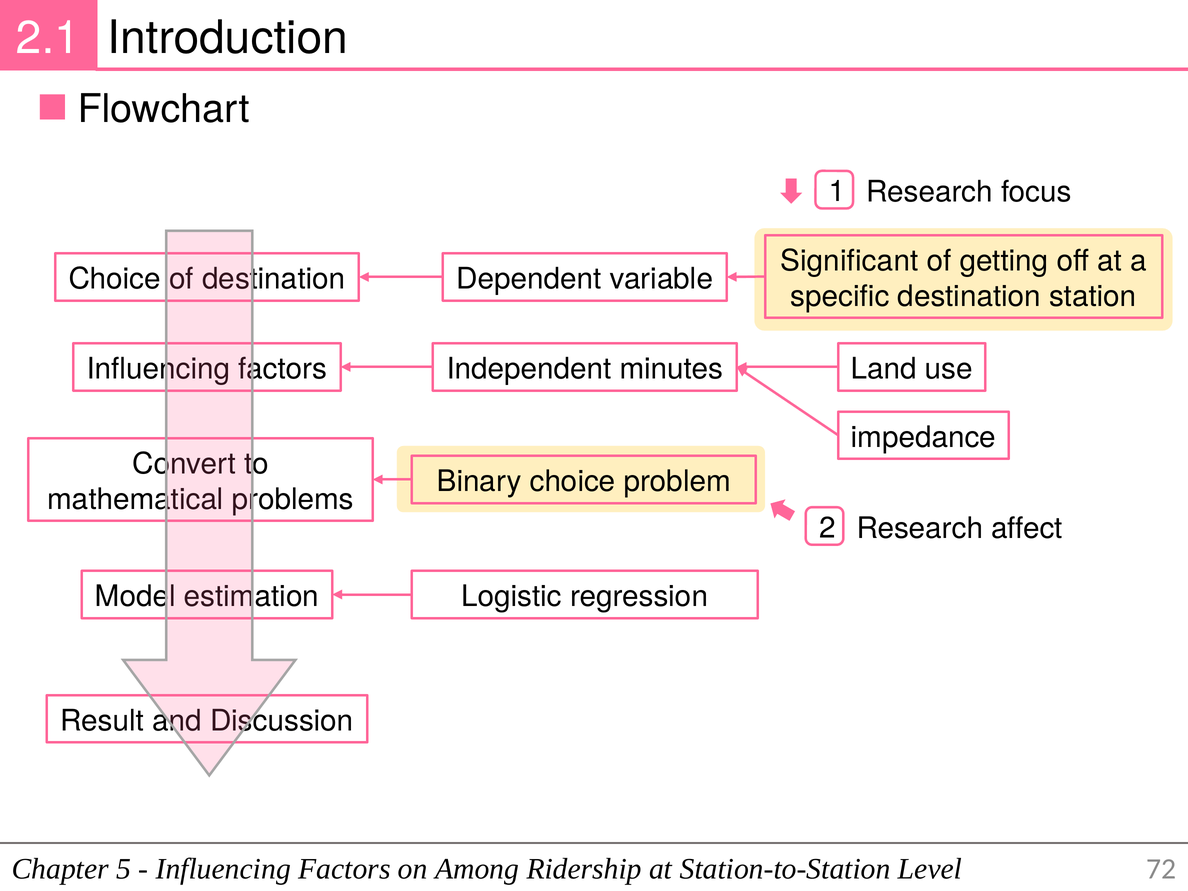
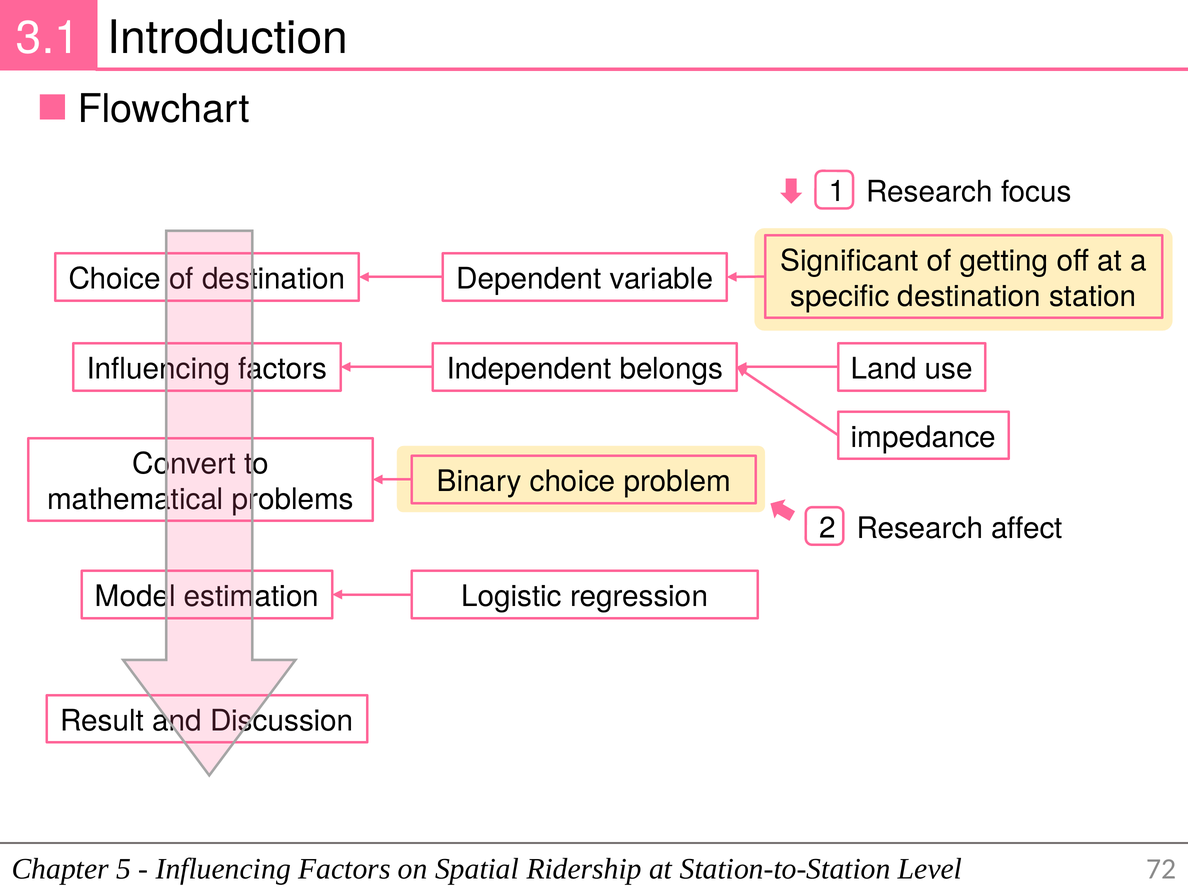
2.1: 2.1 -> 3.1
minutes: minutes -> belongs
Among: Among -> Spatial
